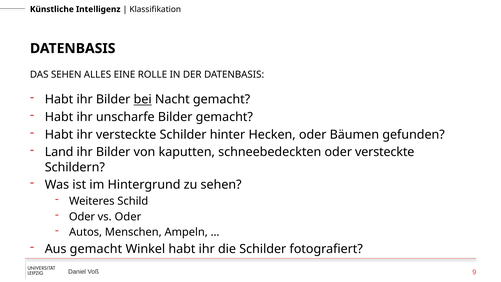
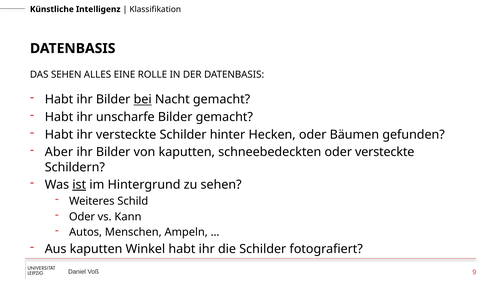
Land: Land -> Aber
ist underline: none -> present
vs Oder: Oder -> Kann
Aus gemacht: gemacht -> kaputten
